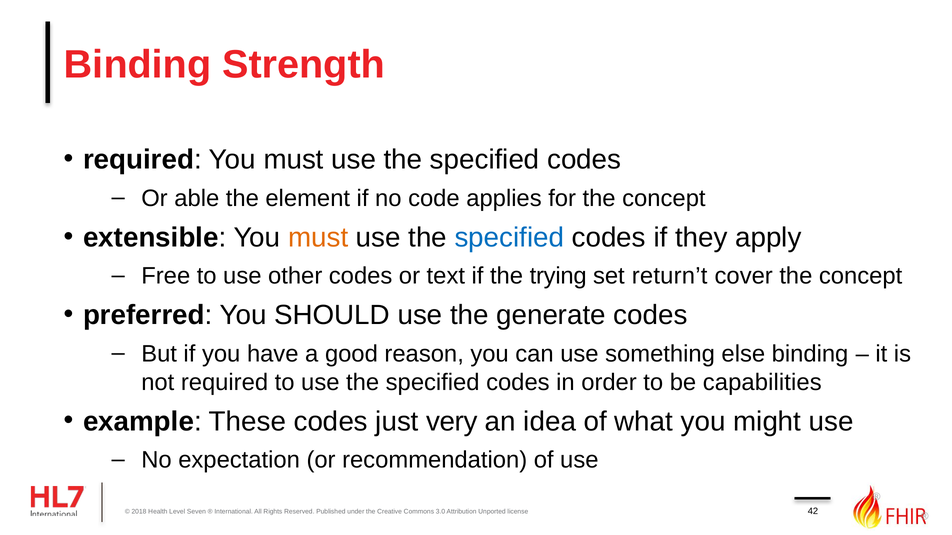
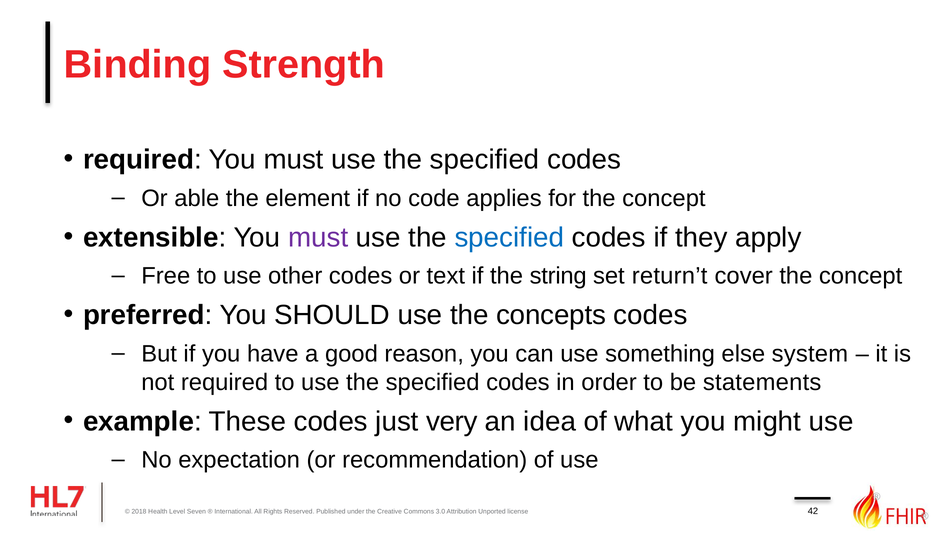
must at (318, 238) colour: orange -> purple
trying: trying -> string
generate: generate -> concepts
else binding: binding -> system
capabilities: capabilities -> statements
